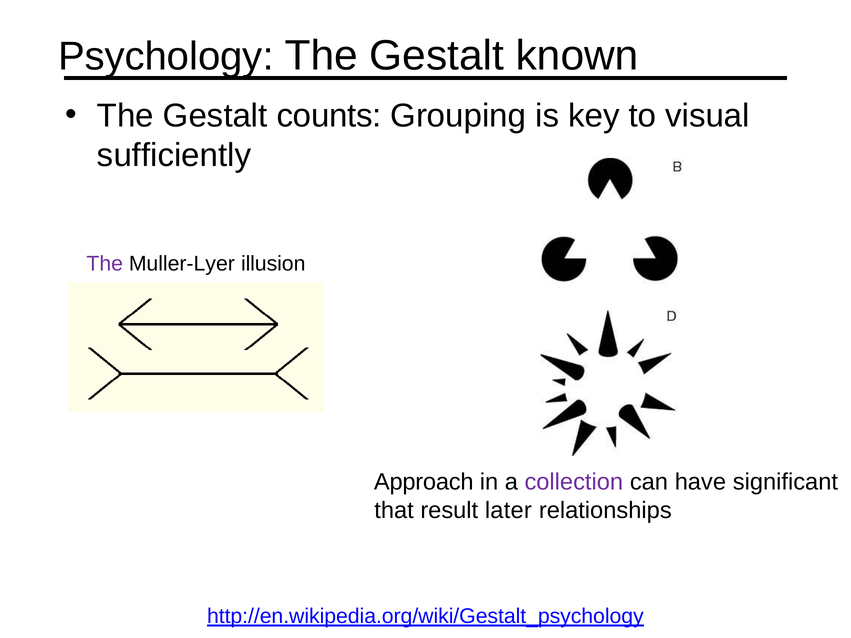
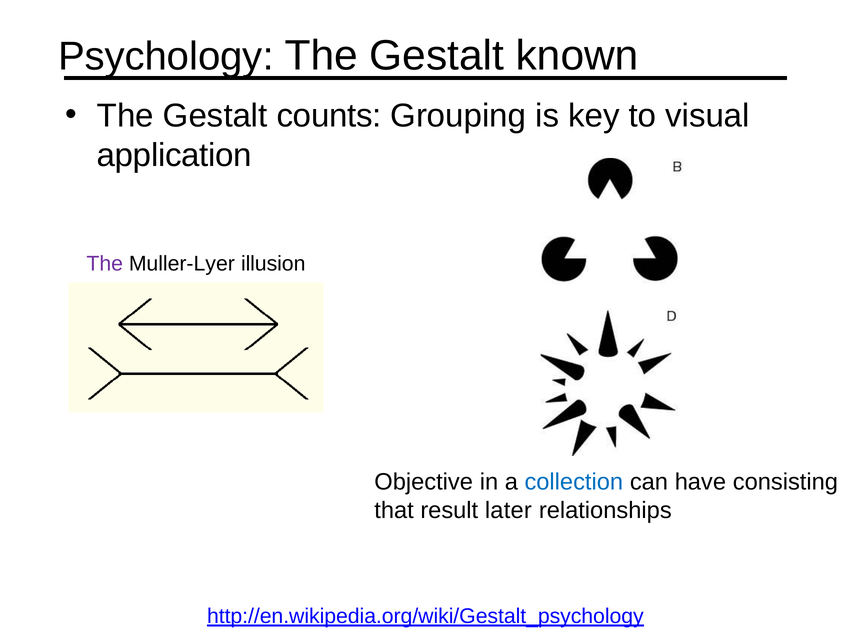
sufficiently: sufficiently -> application
Approach: Approach -> Objective
collection colour: purple -> blue
significant: significant -> consisting
